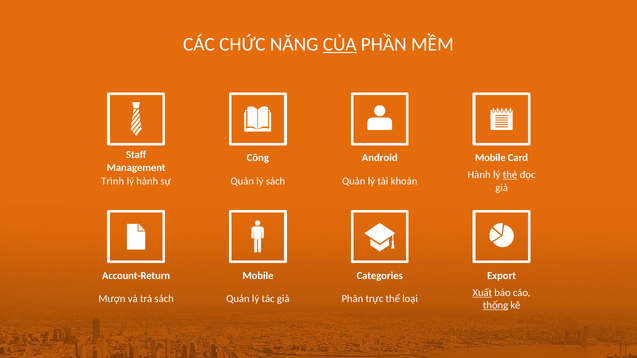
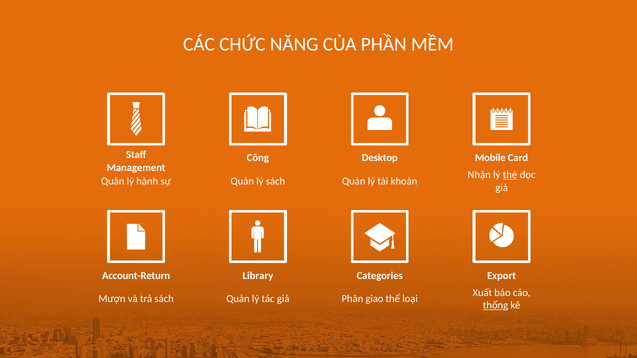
CỦA underline: present -> none
Android: Android -> Desktop
Hành at (479, 175): Hành -> Nhận
Trình: Trình -> Quân
Mobile at (258, 276): Mobile -> Library
Xuất underline: present -> none
trực: trực -> giao
